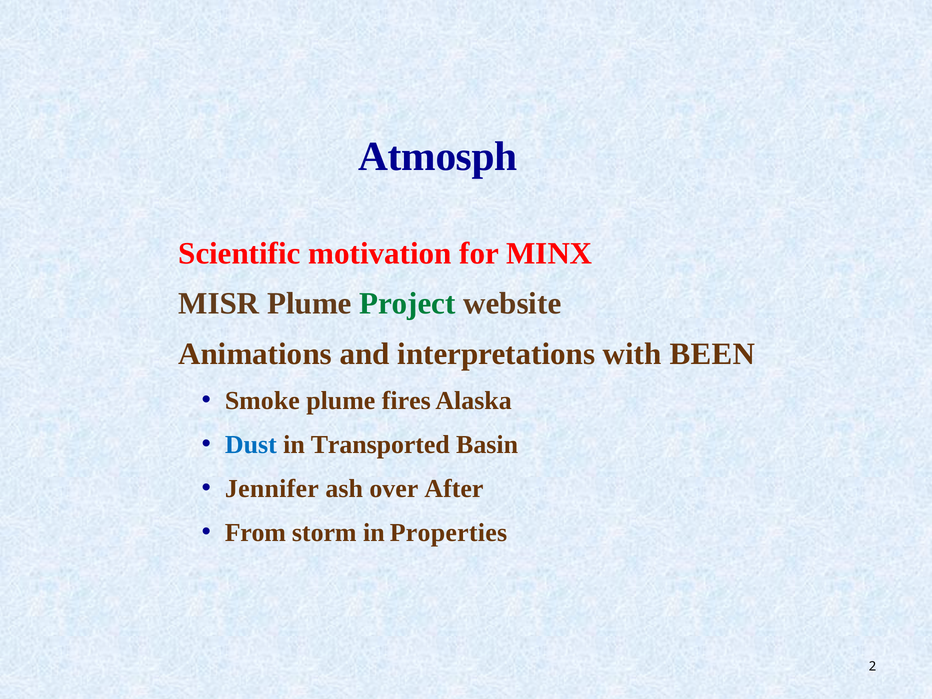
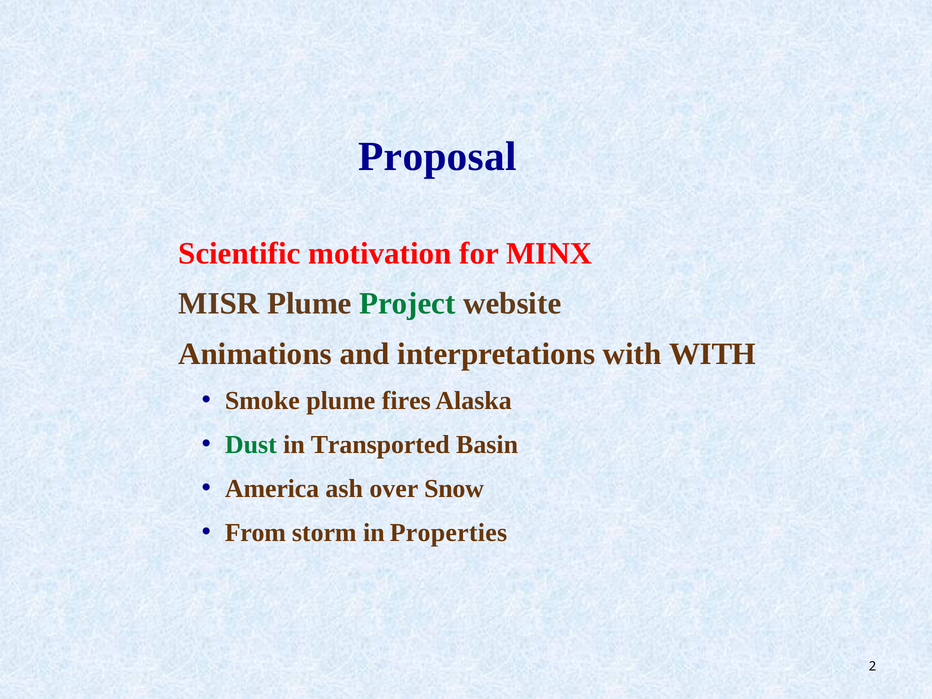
Atmosph: Atmosph -> Proposal
with BEEN: BEEN -> WITH
Dust colour: blue -> green
Jennifer: Jennifer -> America
After: After -> Snow
